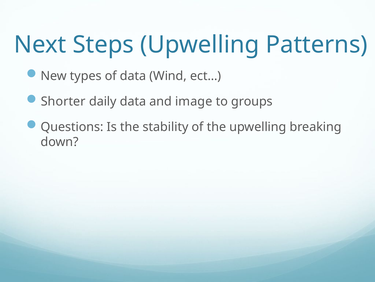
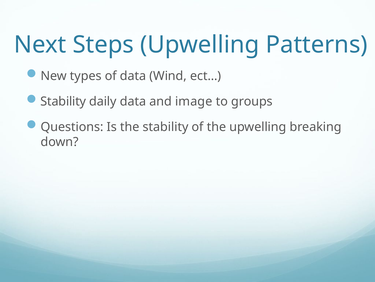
Shorter at (63, 101): Shorter -> Stability
